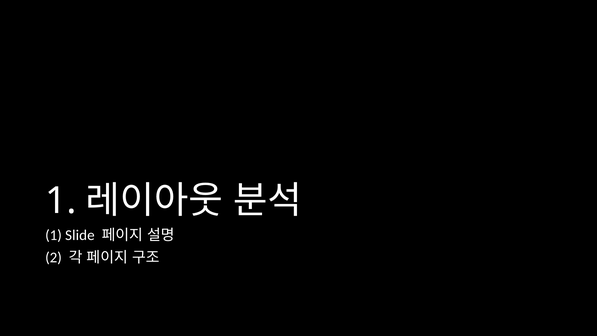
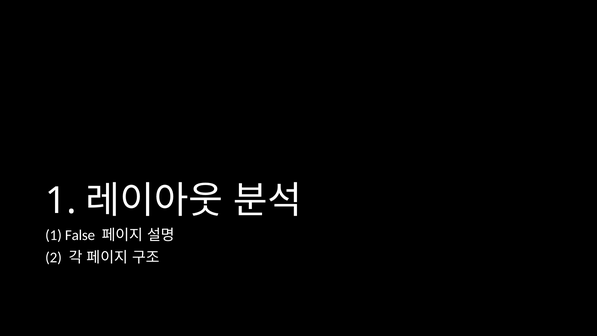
Slide: Slide -> False
